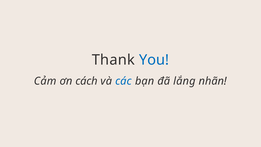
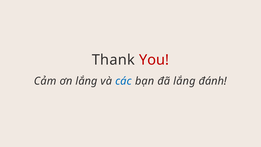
You colour: blue -> red
ơn cách: cách -> lắng
nhãn: nhãn -> đánh
